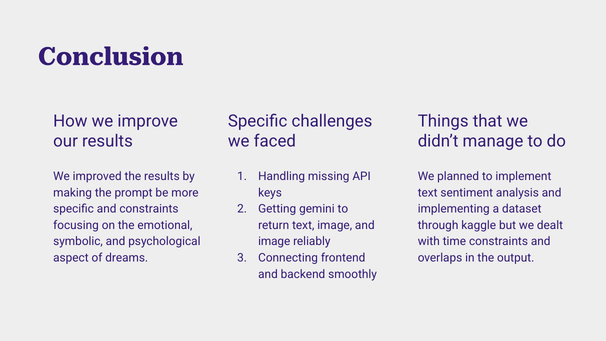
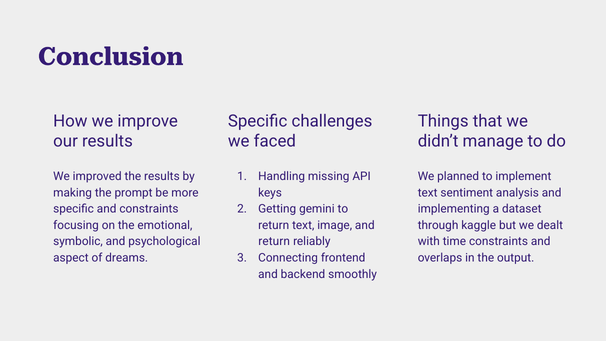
image at (274, 241): image -> return
